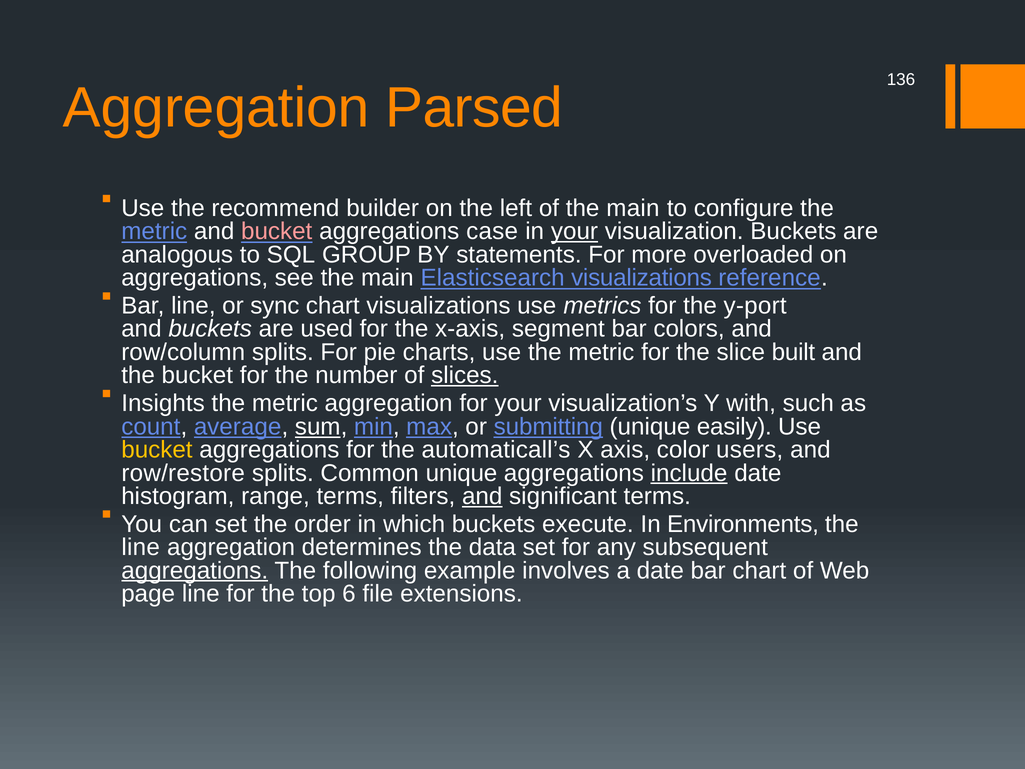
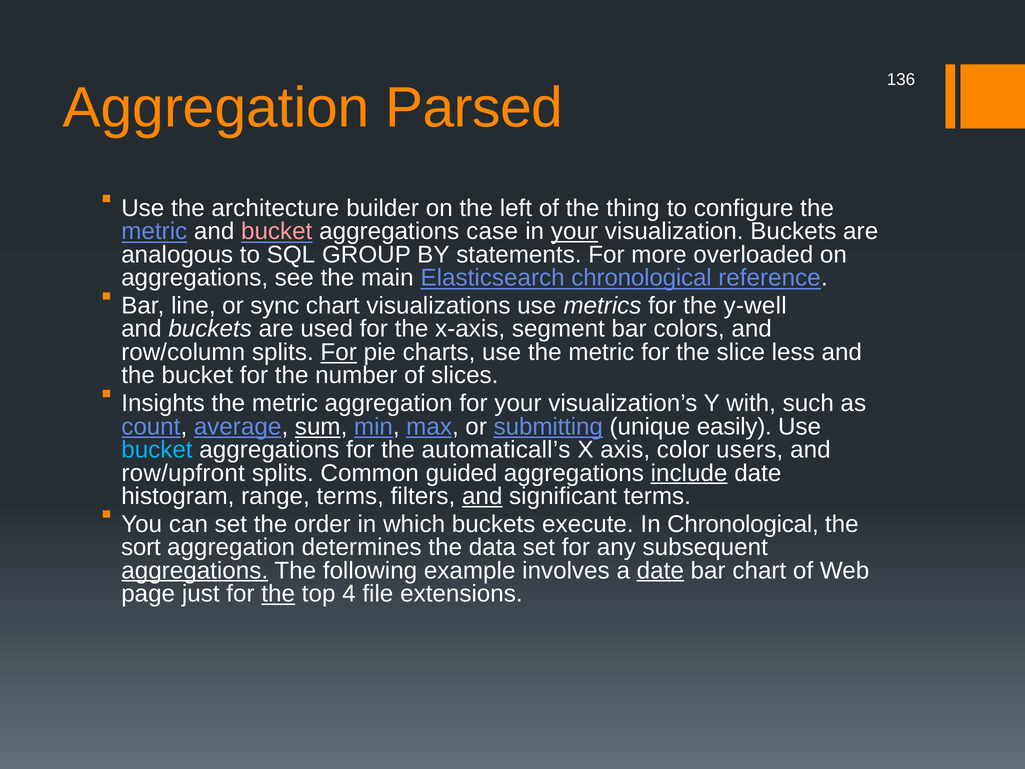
recommend: recommend -> architecture
of the main: main -> thing
Elasticsearch visualizations: visualizations -> chronological
y-port: y-port -> y-well
For at (339, 352) underline: none -> present
built: built -> less
slices underline: present -> none
bucket at (157, 450) colour: yellow -> light blue
row/restore: row/restore -> row/upfront
Common unique: unique -> guided
In Environments: Environments -> Chronological
line at (141, 547): line -> sort
date at (660, 570) underline: none -> present
page line: line -> just
the at (278, 594) underline: none -> present
6: 6 -> 4
